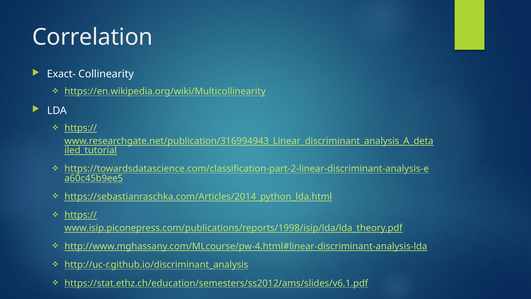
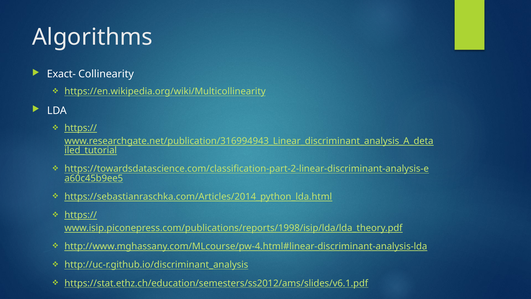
Correlation: Correlation -> Algorithms
